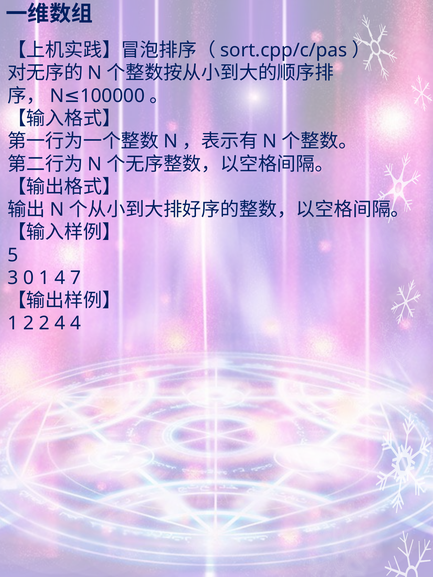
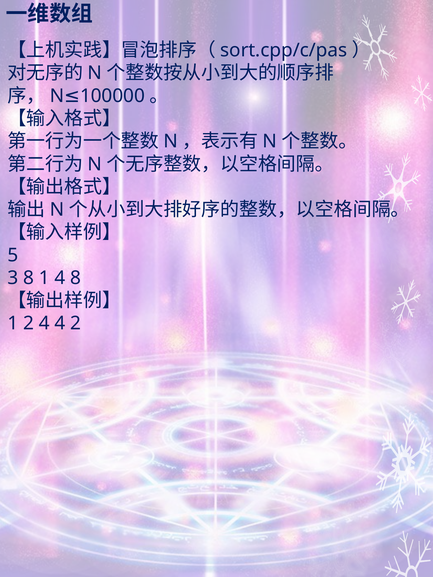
3 0: 0 -> 8
4 7: 7 -> 8
2 2: 2 -> 4
4 4: 4 -> 2
